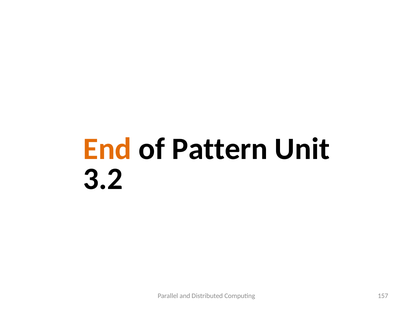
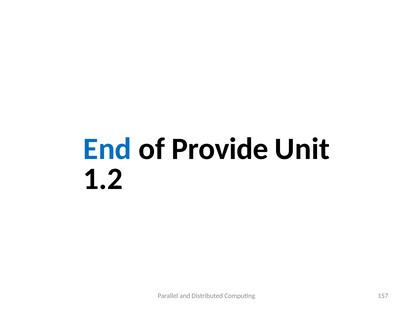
End colour: orange -> blue
Pattern: Pattern -> Provide
3.2: 3.2 -> 1.2
